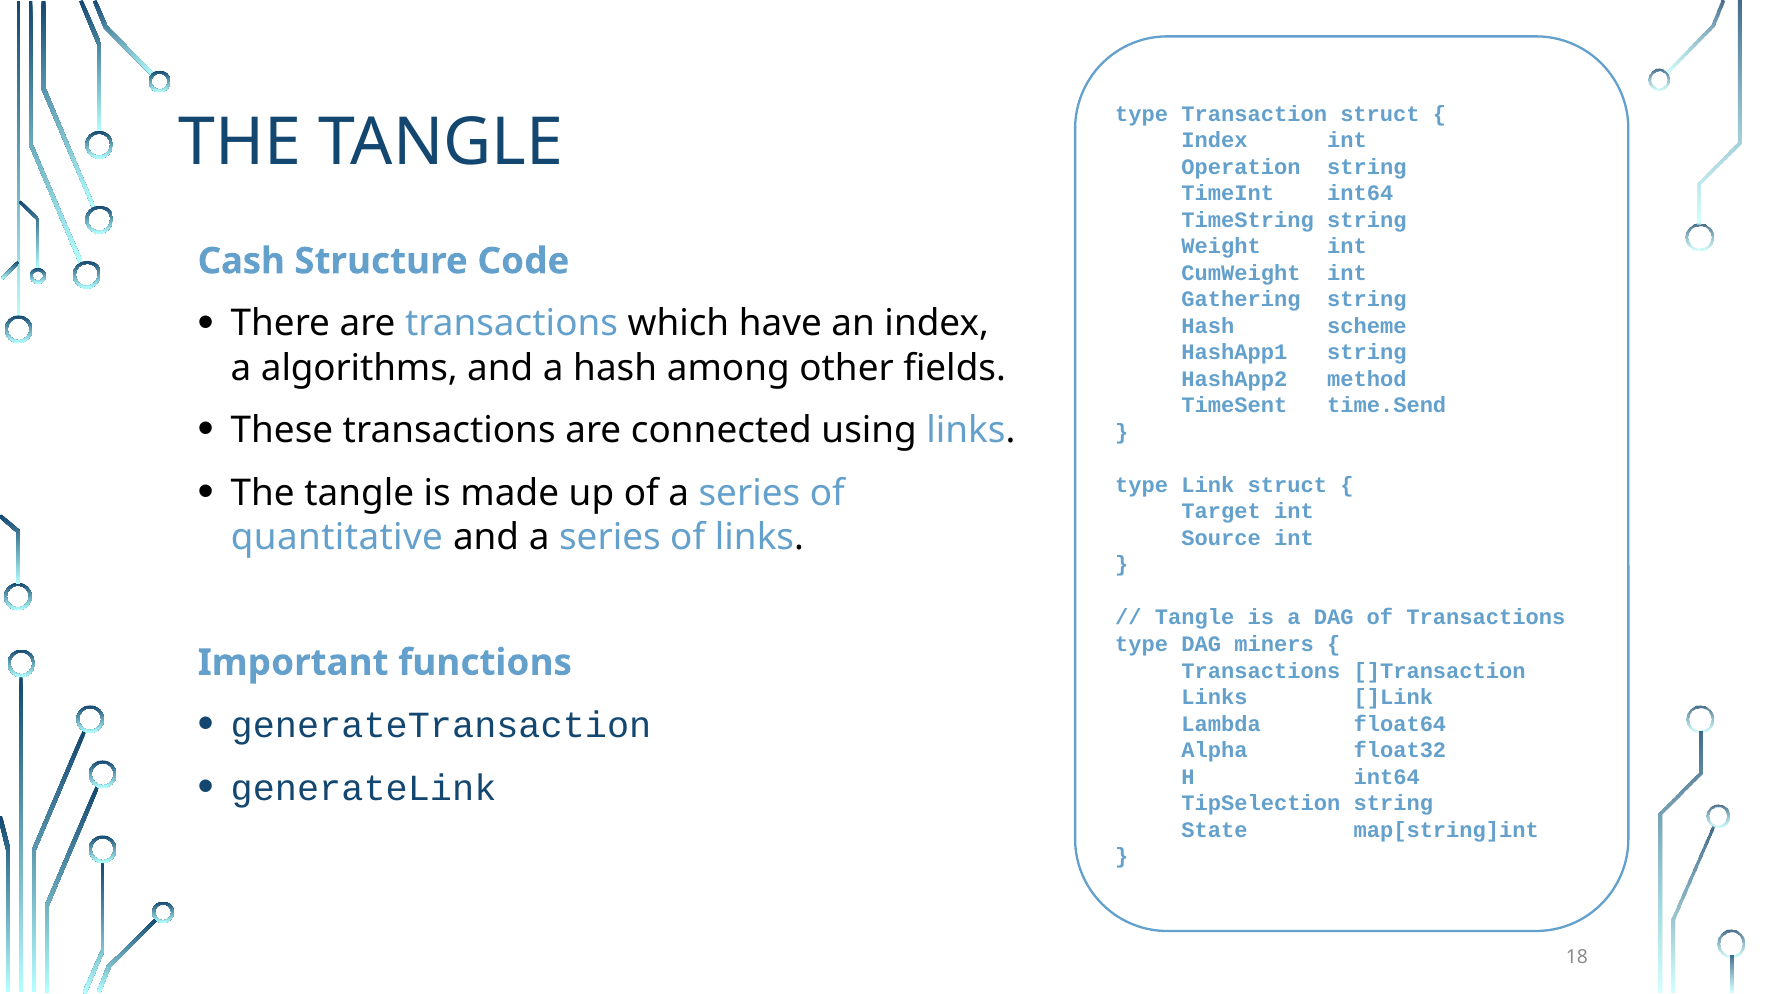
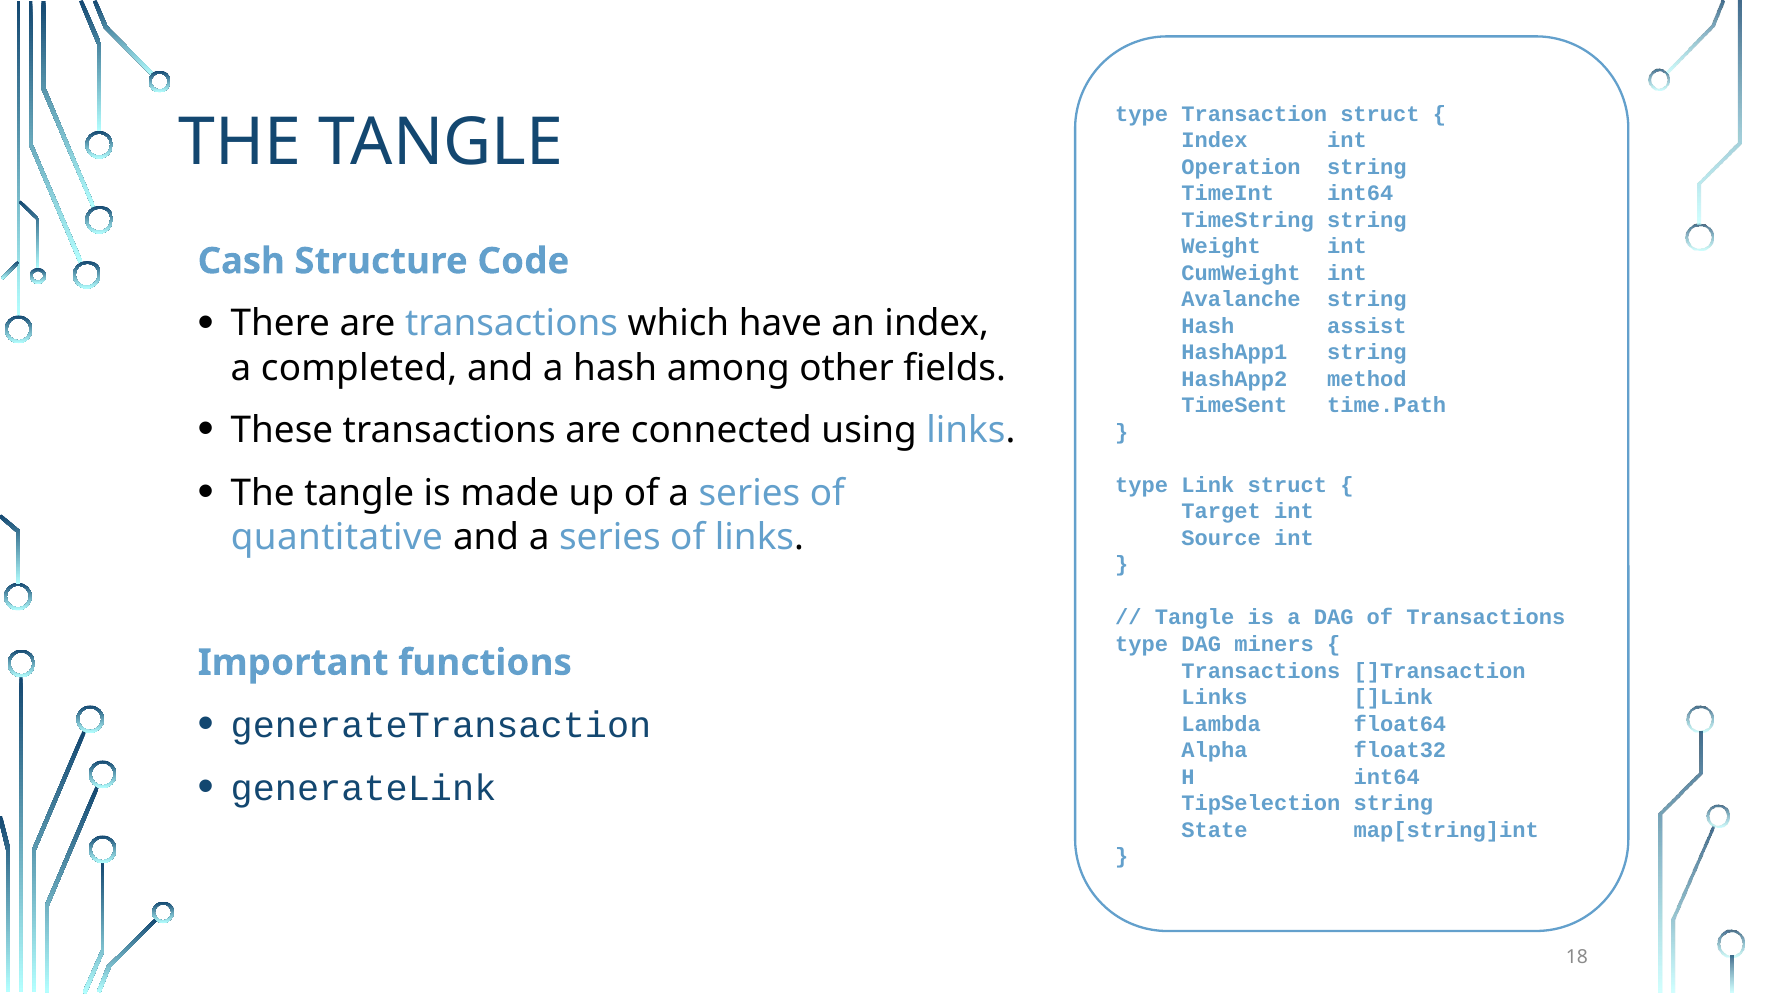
Gathering: Gathering -> Avalanche
scheme: scheme -> assist
algorithms: algorithms -> completed
time.Send: time.Send -> time.Path
